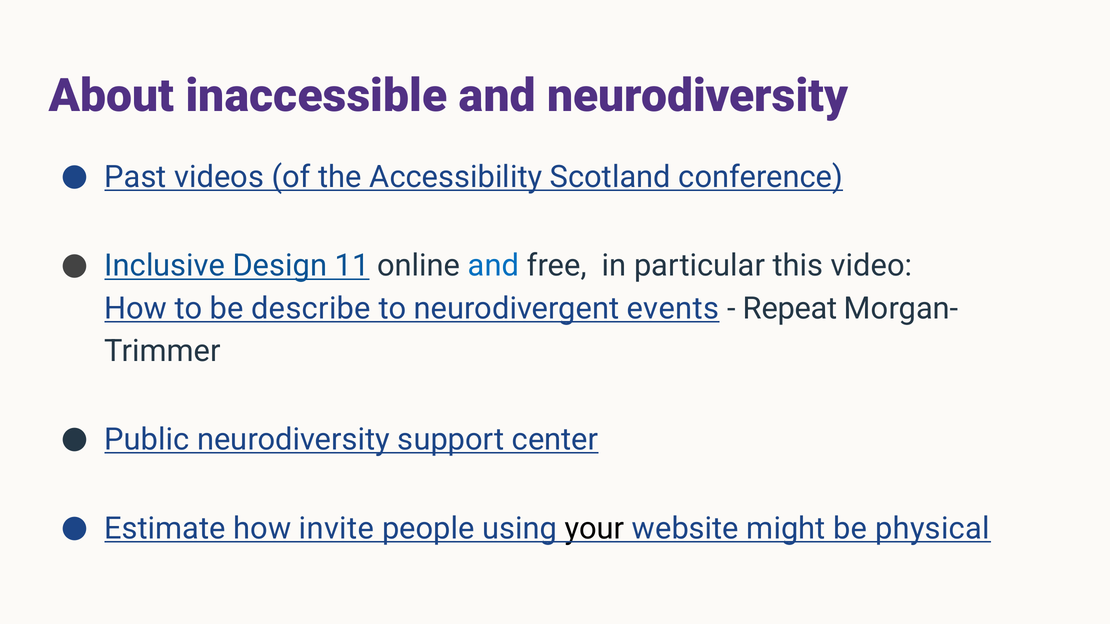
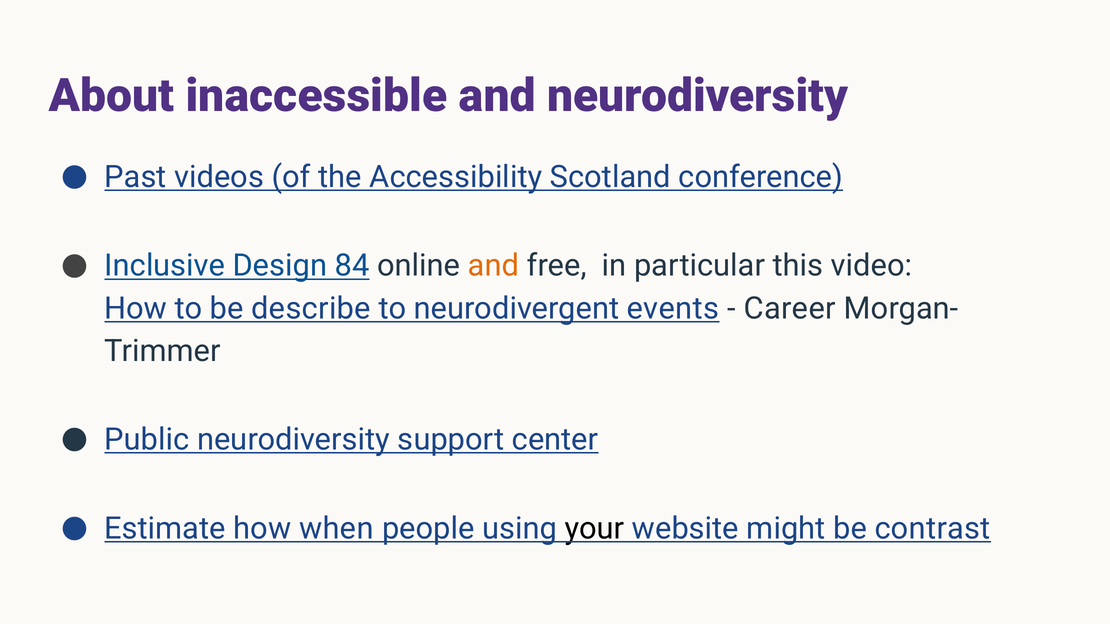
11: 11 -> 84
and at (493, 266) colour: blue -> orange
Repeat: Repeat -> Career
invite: invite -> when
physical: physical -> contrast
